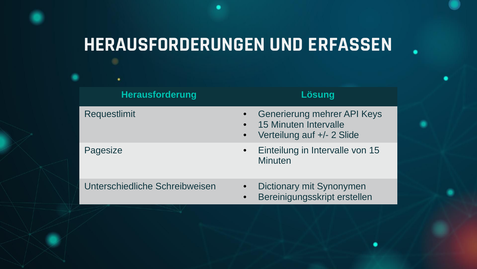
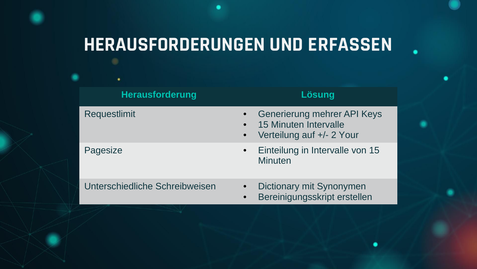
Slide: Slide -> Your
